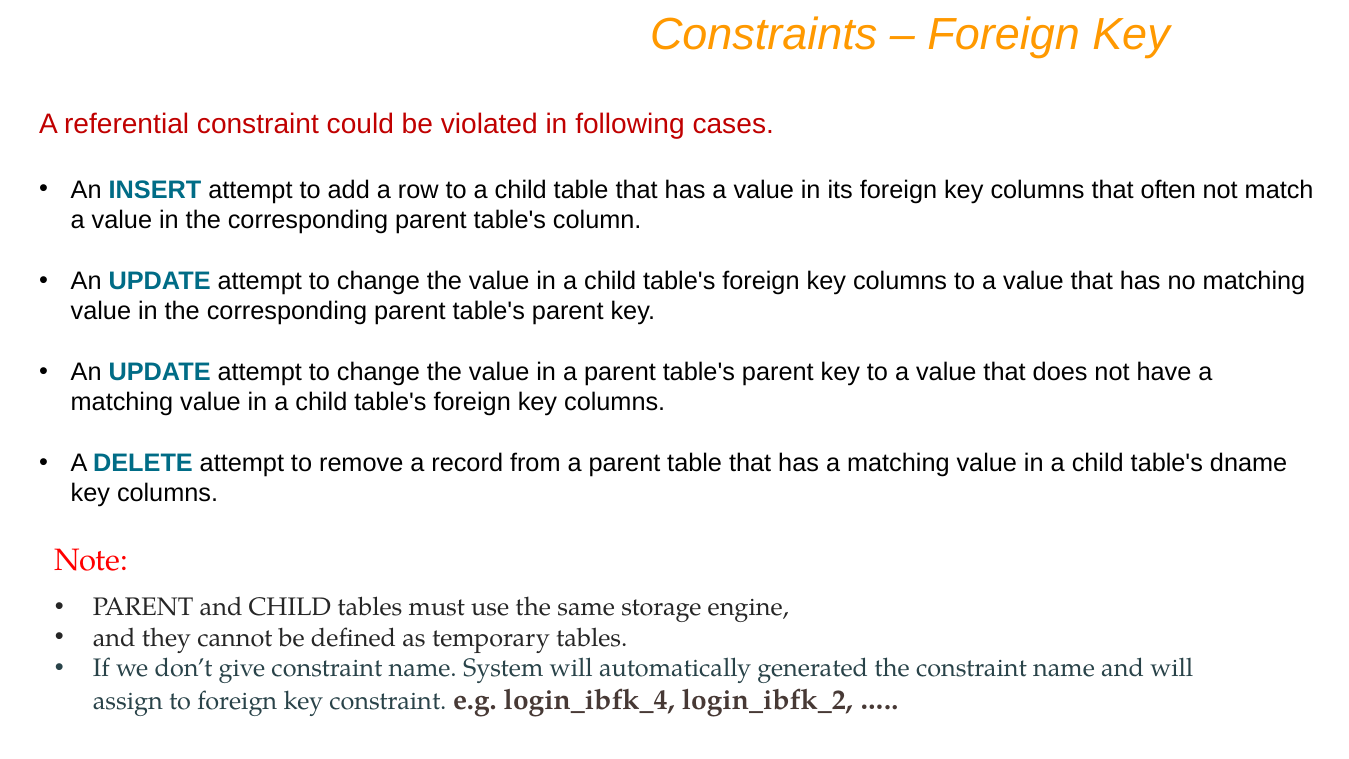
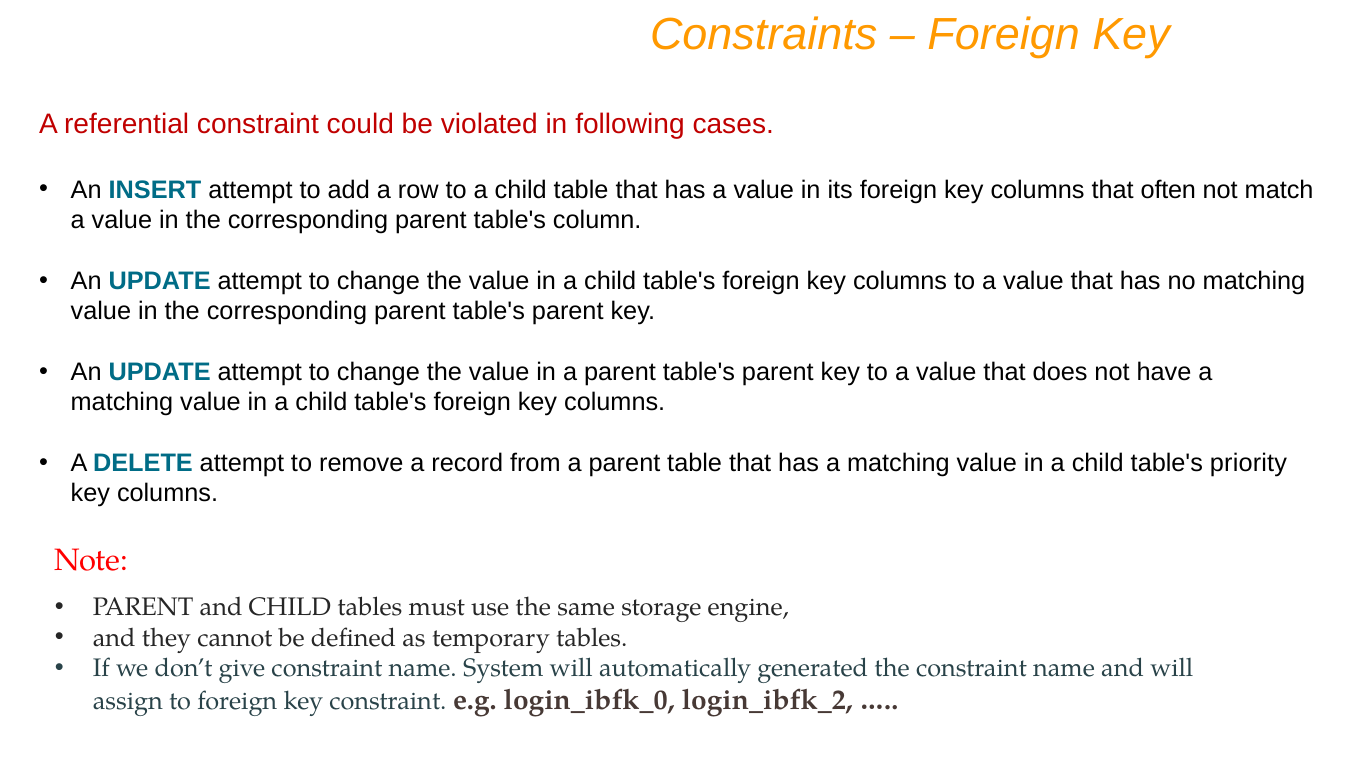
dname: dname -> priority
login_ibfk_4: login_ibfk_4 -> login_ibfk_0
